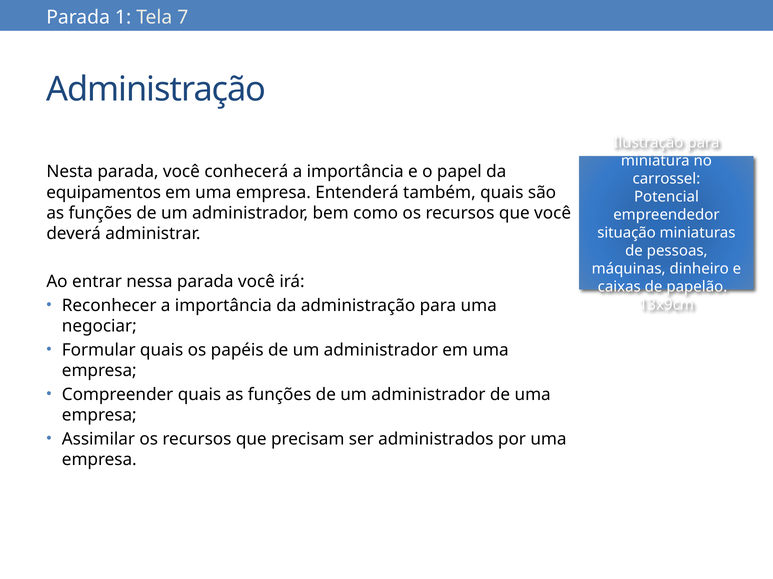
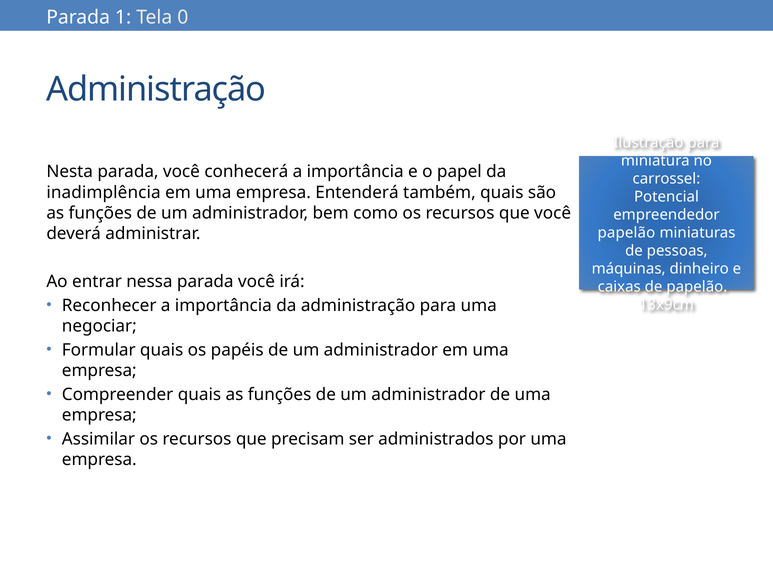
7: 7 -> 0
equipamentos: equipamentos -> inadimplência
situação at (627, 233): situação -> papelão
